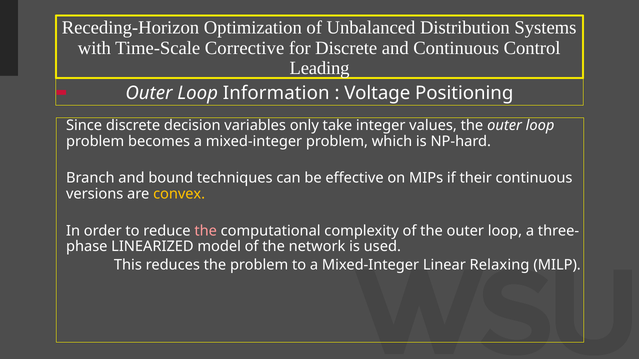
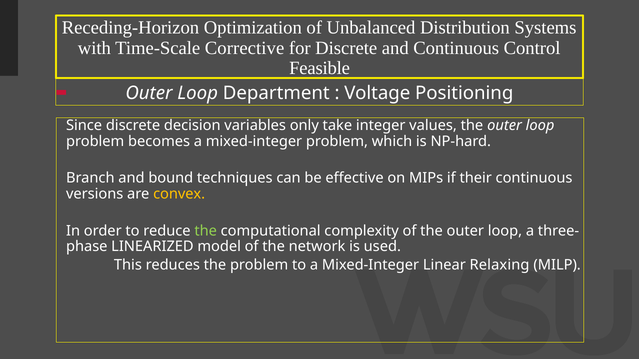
Leading: Leading -> Feasible
Information: Information -> Department
the at (206, 231) colour: pink -> light green
